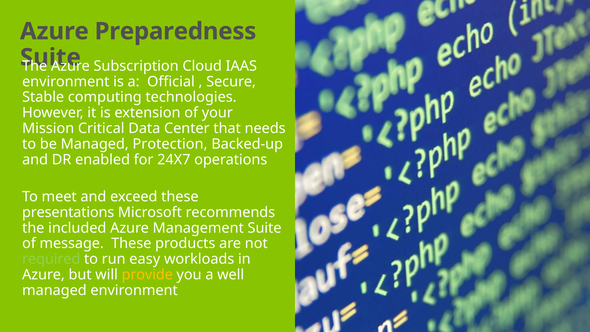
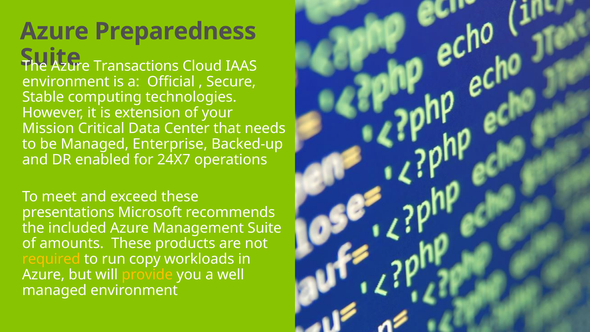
Subscription: Subscription -> Transactions
Protection: Protection -> Enterprise
message: message -> amounts
required colour: light green -> yellow
easy: easy -> copy
